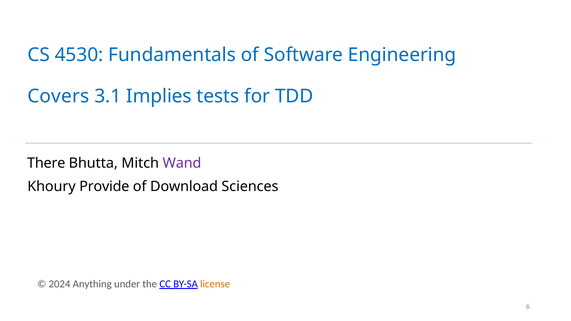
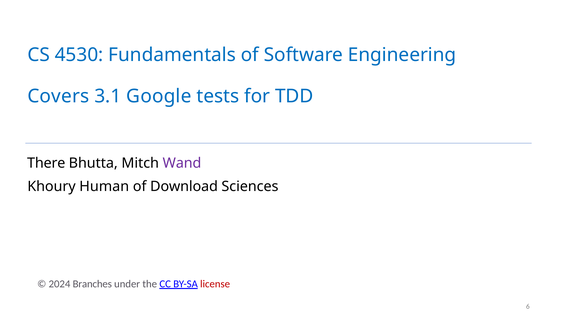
Implies: Implies -> Google
Provide: Provide -> Human
Anything: Anything -> Branches
license colour: orange -> red
